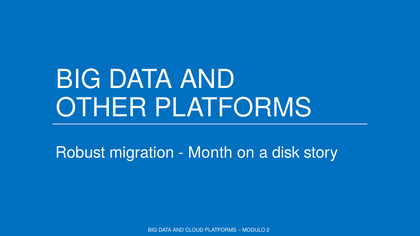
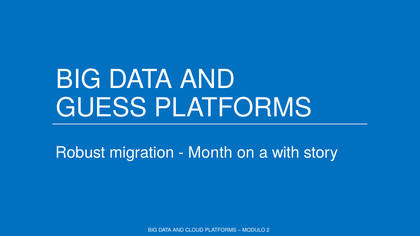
OTHER: OTHER -> GUESS
disk: disk -> with
